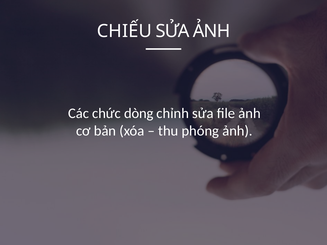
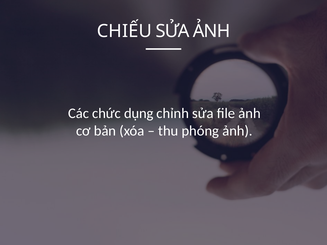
dòng: dòng -> dụng
